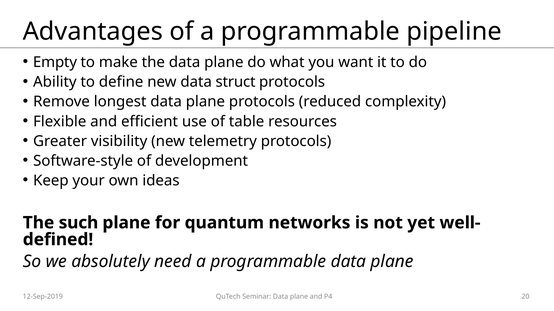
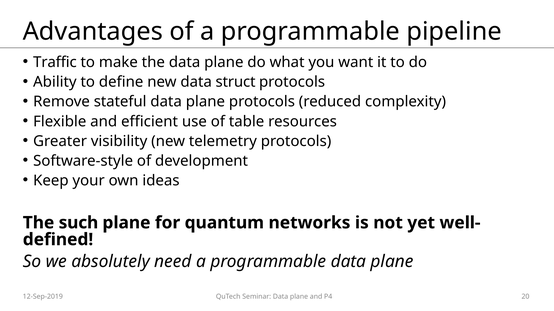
Empty: Empty -> Traffic
longest: longest -> stateful
